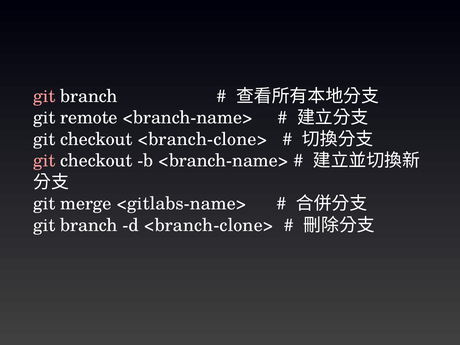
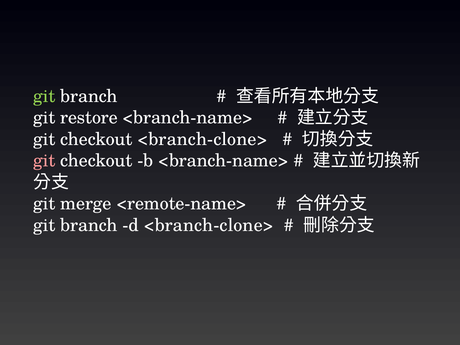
git at (44, 96) colour: pink -> light green
remote: remote -> restore
<gitlabs-name>: <gitlabs-name> -> <remote-name>
